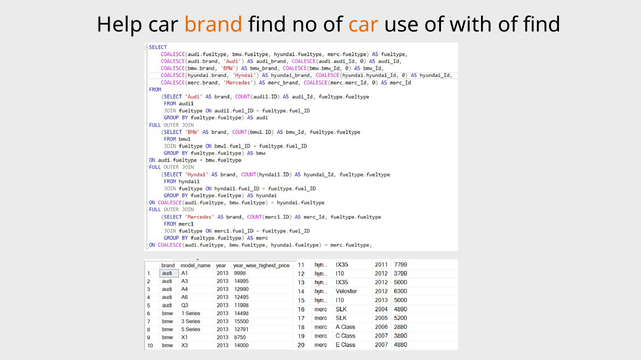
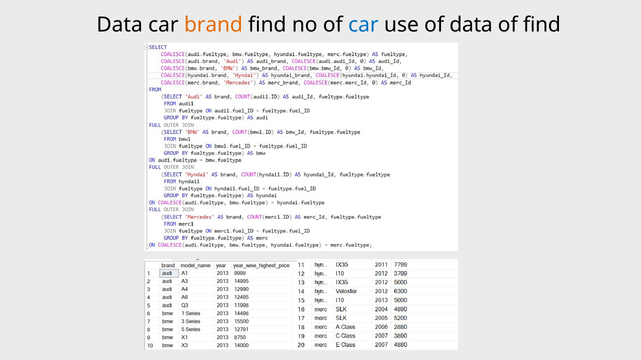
Help at (120, 25): Help -> Data
car at (363, 25) colour: orange -> blue
of with: with -> data
